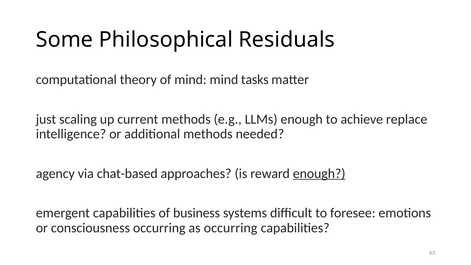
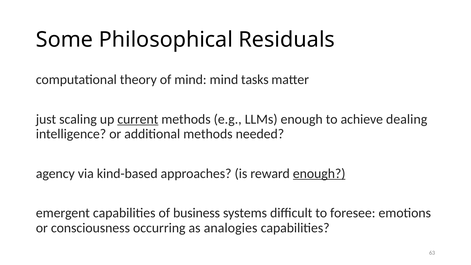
current underline: none -> present
replace: replace -> dealing
chat-based: chat-based -> kind-based
as occurring: occurring -> analogies
